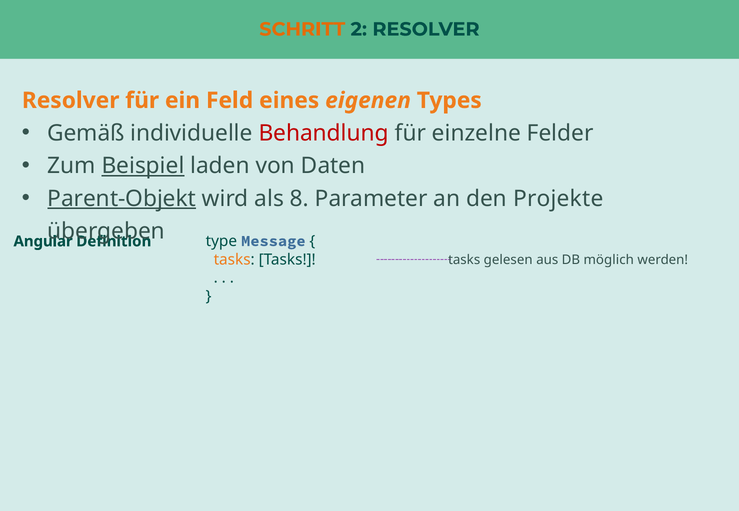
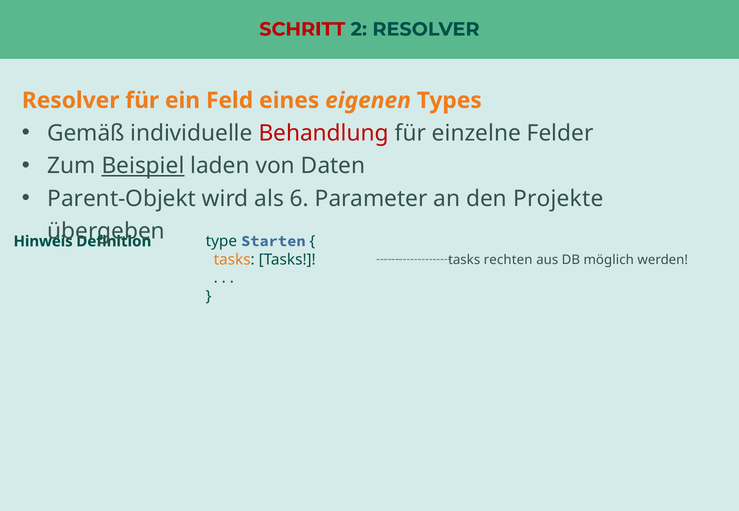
SCHRITT colour: orange -> red
Parent-Objekt underline: present -> none
8: 8 -> 6
Message: Message -> Starten
Angular: Angular -> Hinweis
gelesen: gelesen -> rechten
